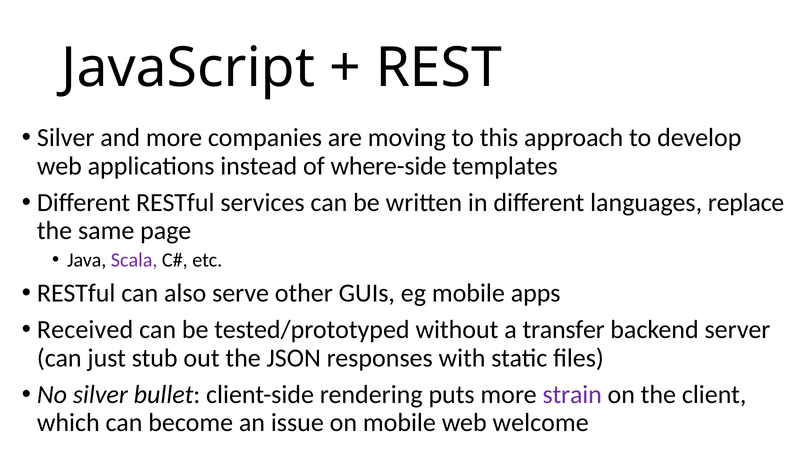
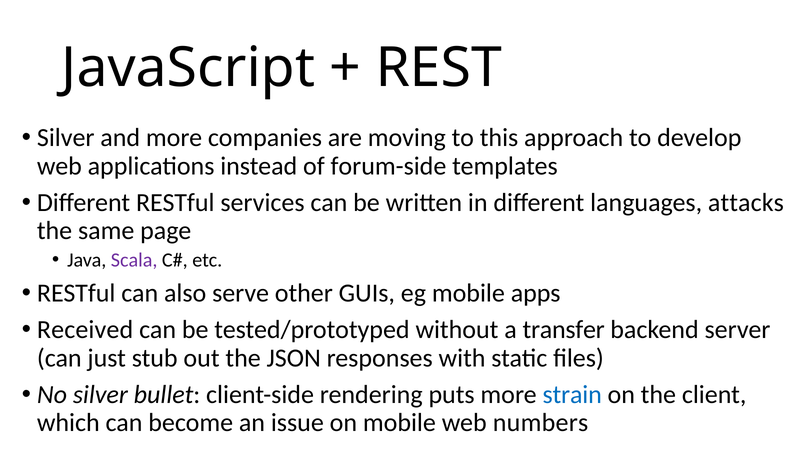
where-side: where-side -> forum-side
replace: replace -> attacks
strain colour: purple -> blue
welcome: welcome -> numbers
